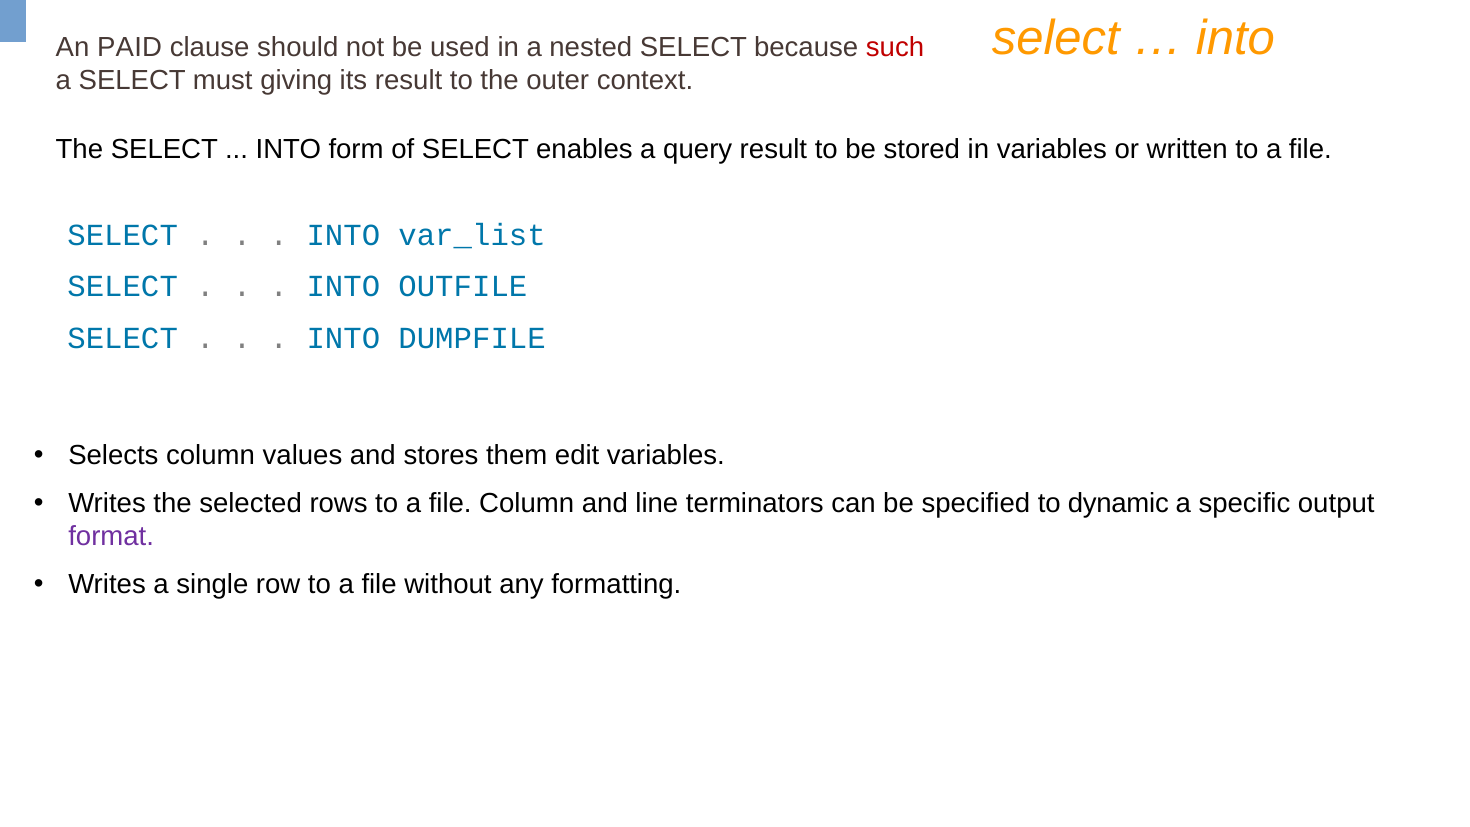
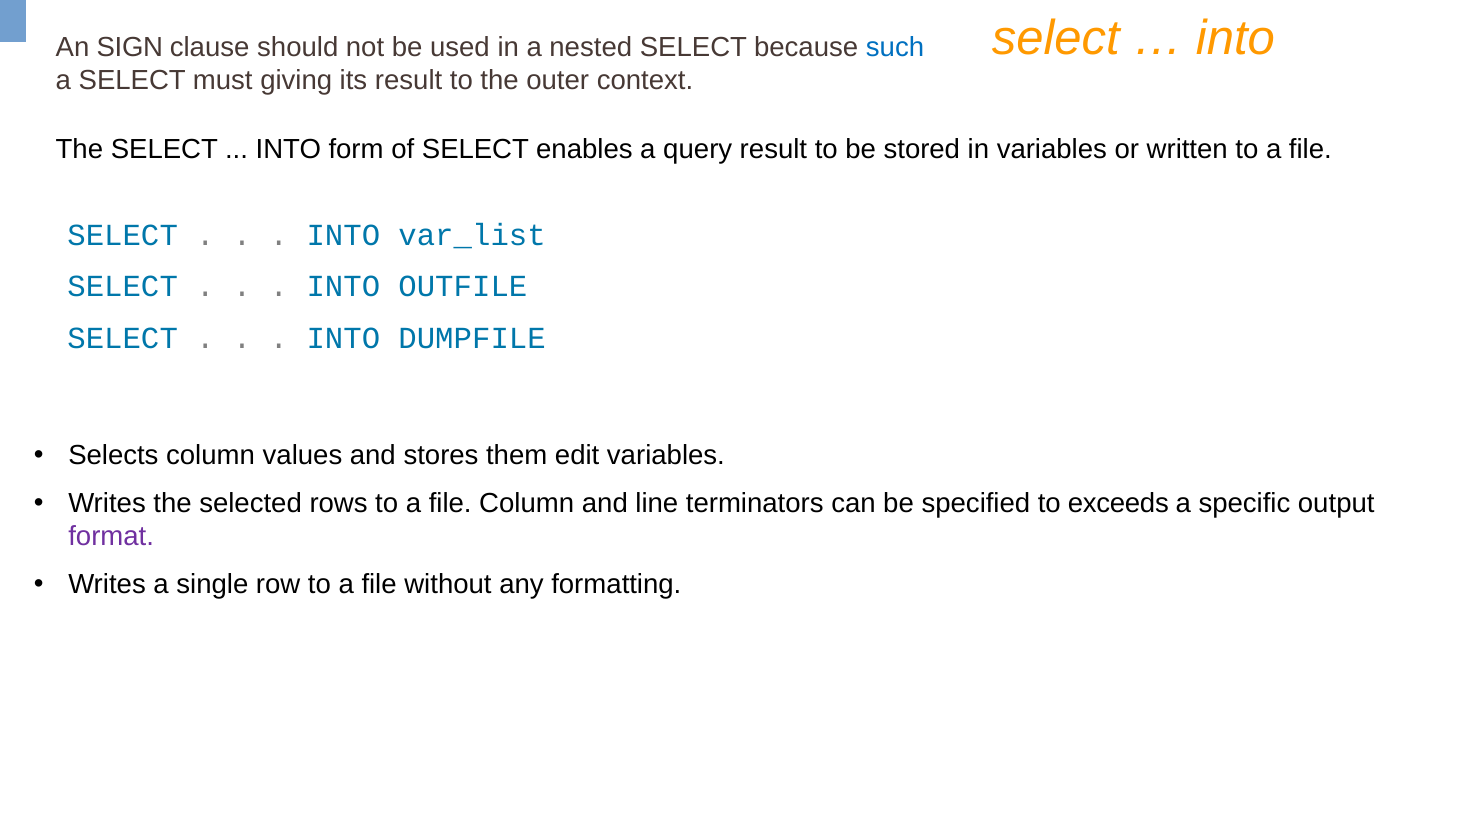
PAID: PAID -> SIGN
such colour: red -> blue
dynamic: dynamic -> exceeds
